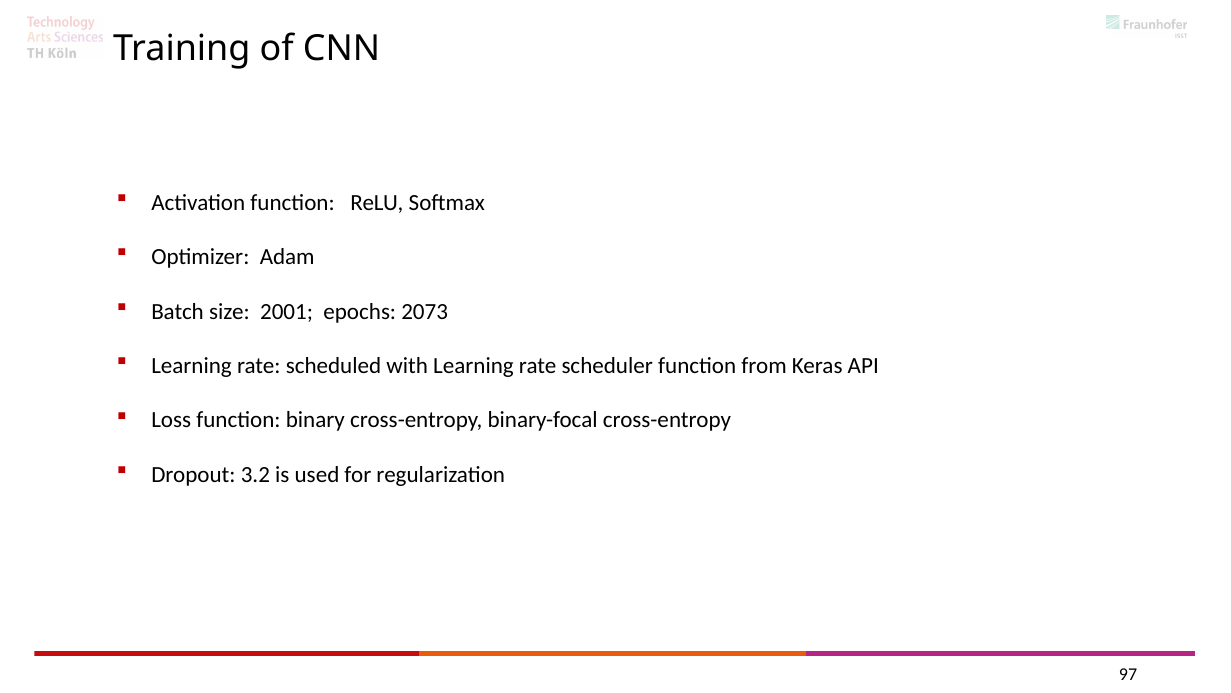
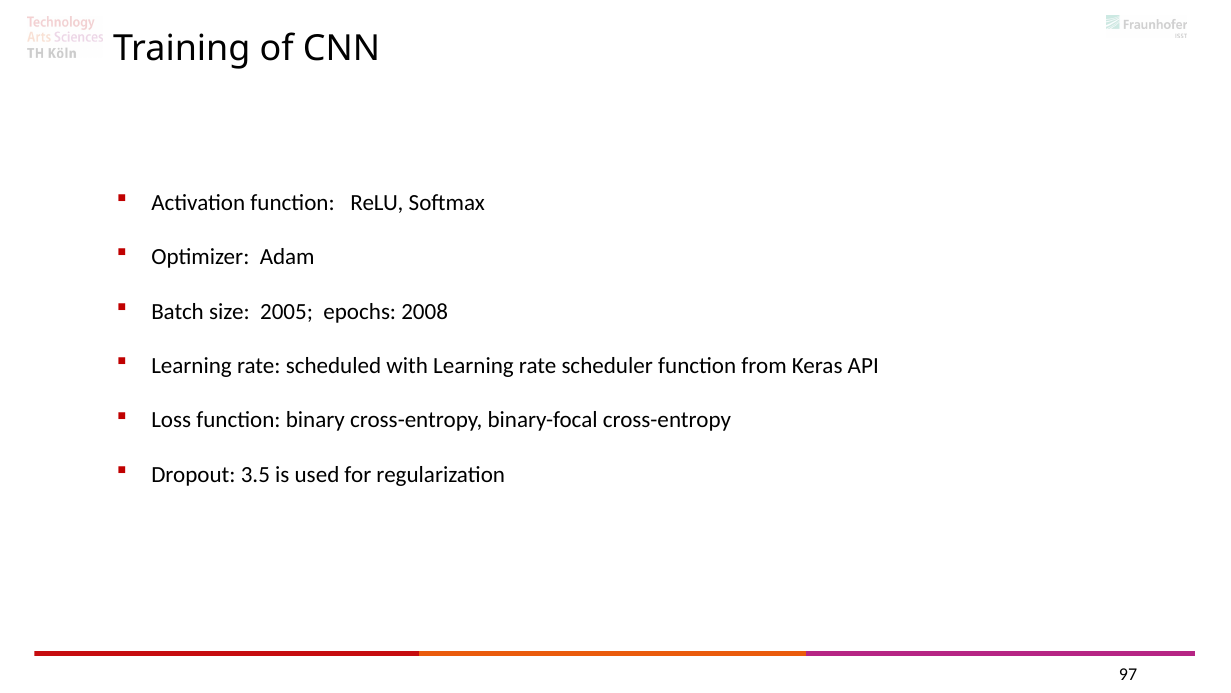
2001: 2001 -> 2005
2073: 2073 -> 2008
3.2: 3.2 -> 3.5
